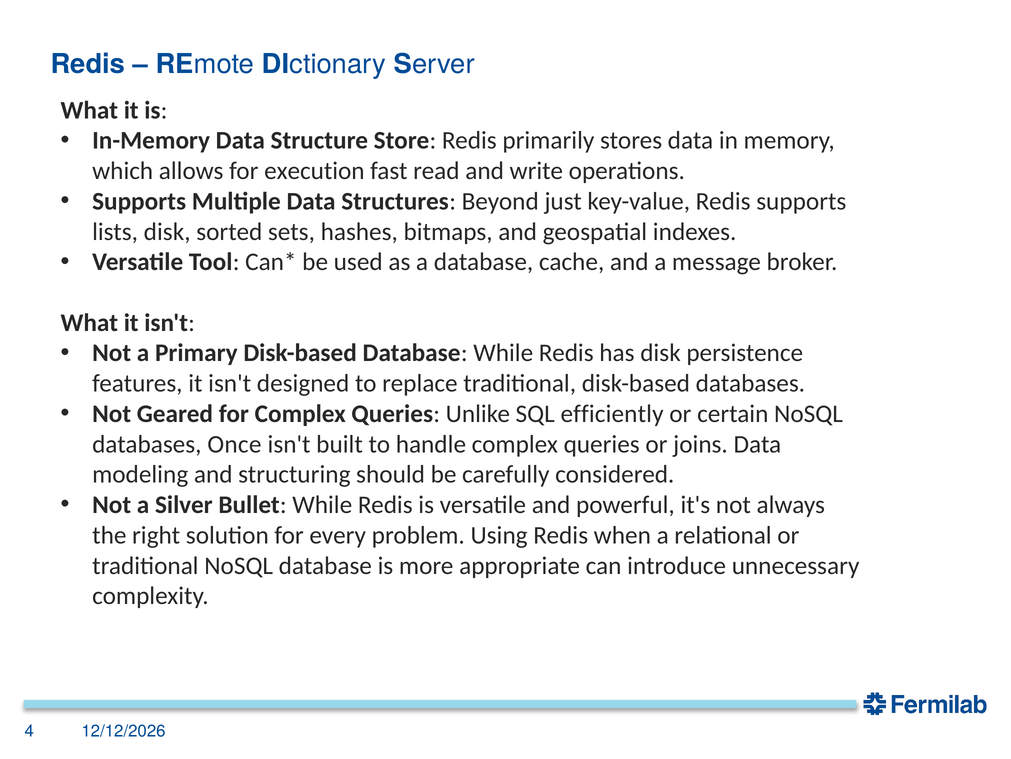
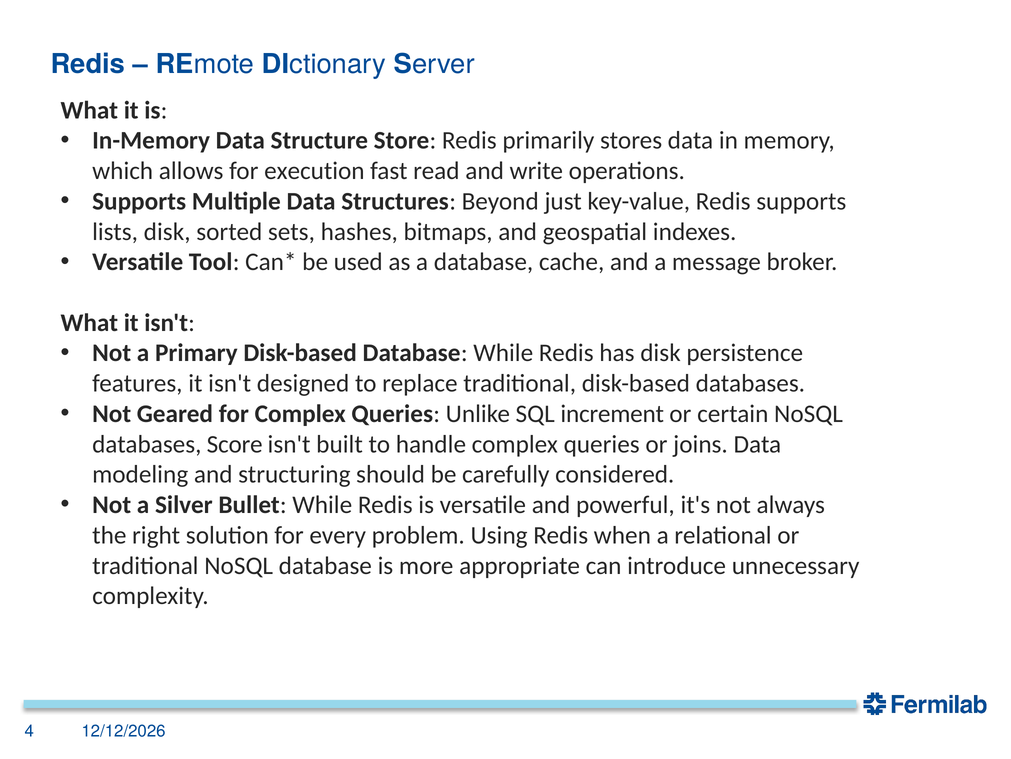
efficiently: efficiently -> increment
Once: Once -> Score
